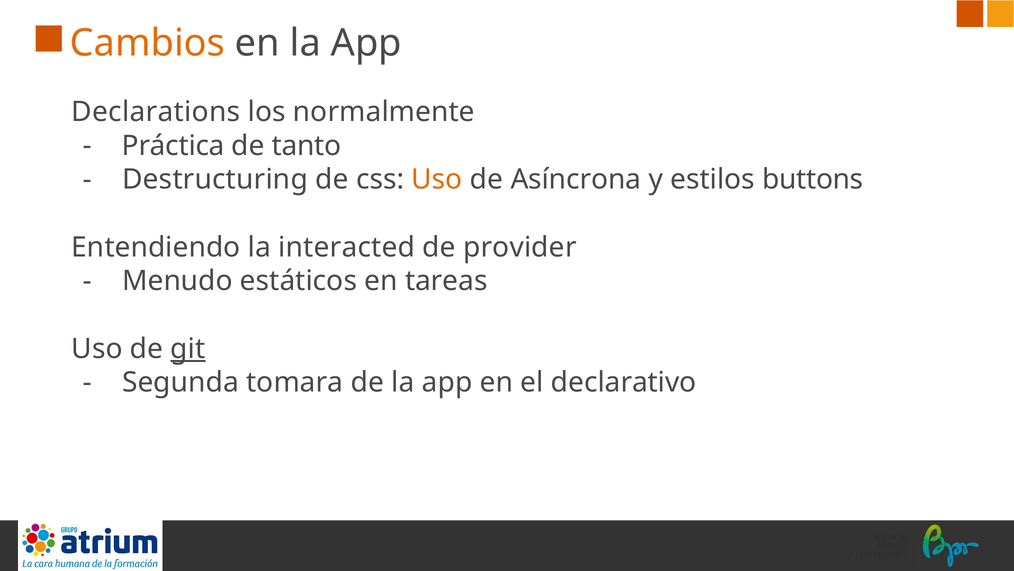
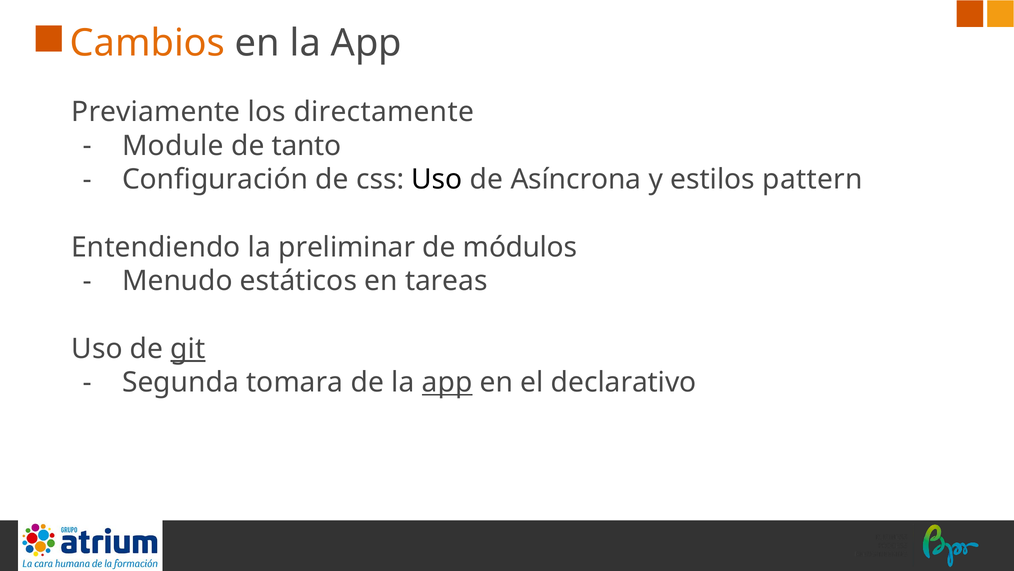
Declarations: Declarations -> Previamente
normalmente: normalmente -> directamente
Práctica: Práctica -> Module
Destructuring: Destructuring -> Configuración
Uso at (437, 179) colour: orange -> black
buttons: buttons -> pattern
interacted: interacted -> preliminar
provider: provider -> módulos
app at (447, 382) underline: none -> present
